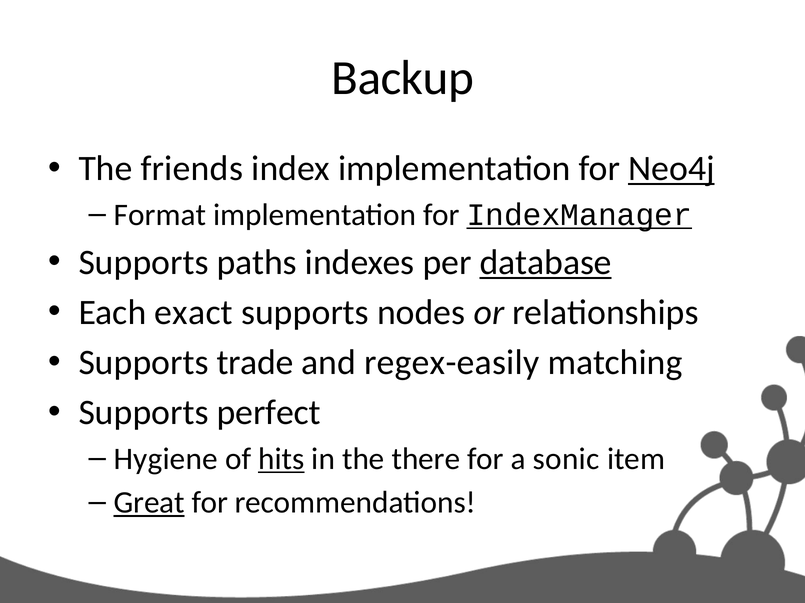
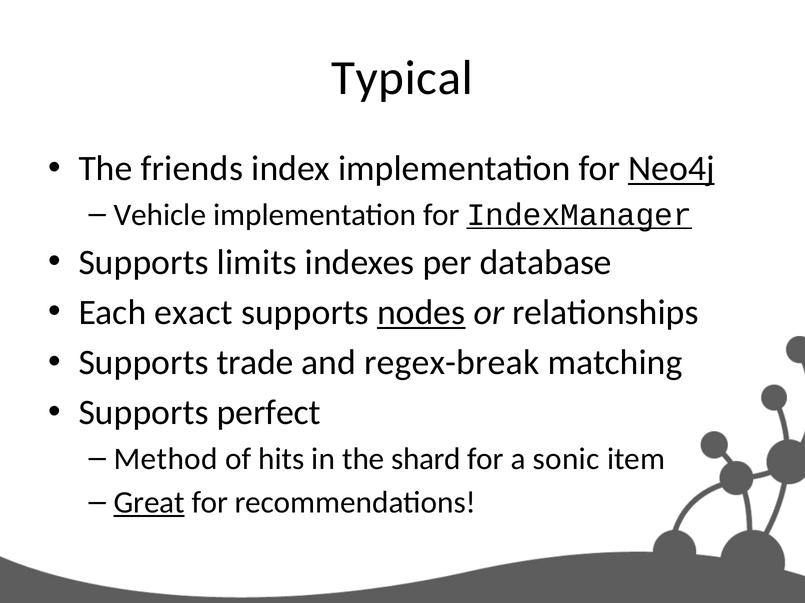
Backup: Backup -> Typical
Format: Format -> Vehicle
paths: paths -> limits
database underline: present -> none
nodes underline: none -> present
regex-easily: regex-easily -> regex-break
Hygiene: Hygiene -> Method
hits underline: present -> none
there: there -> shard
